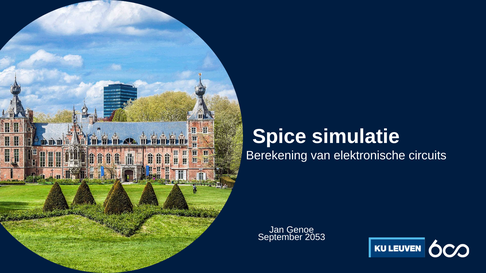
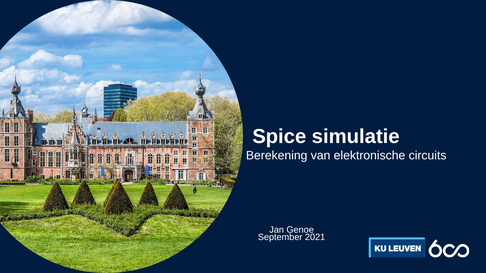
2053: 2053 -> 2021
